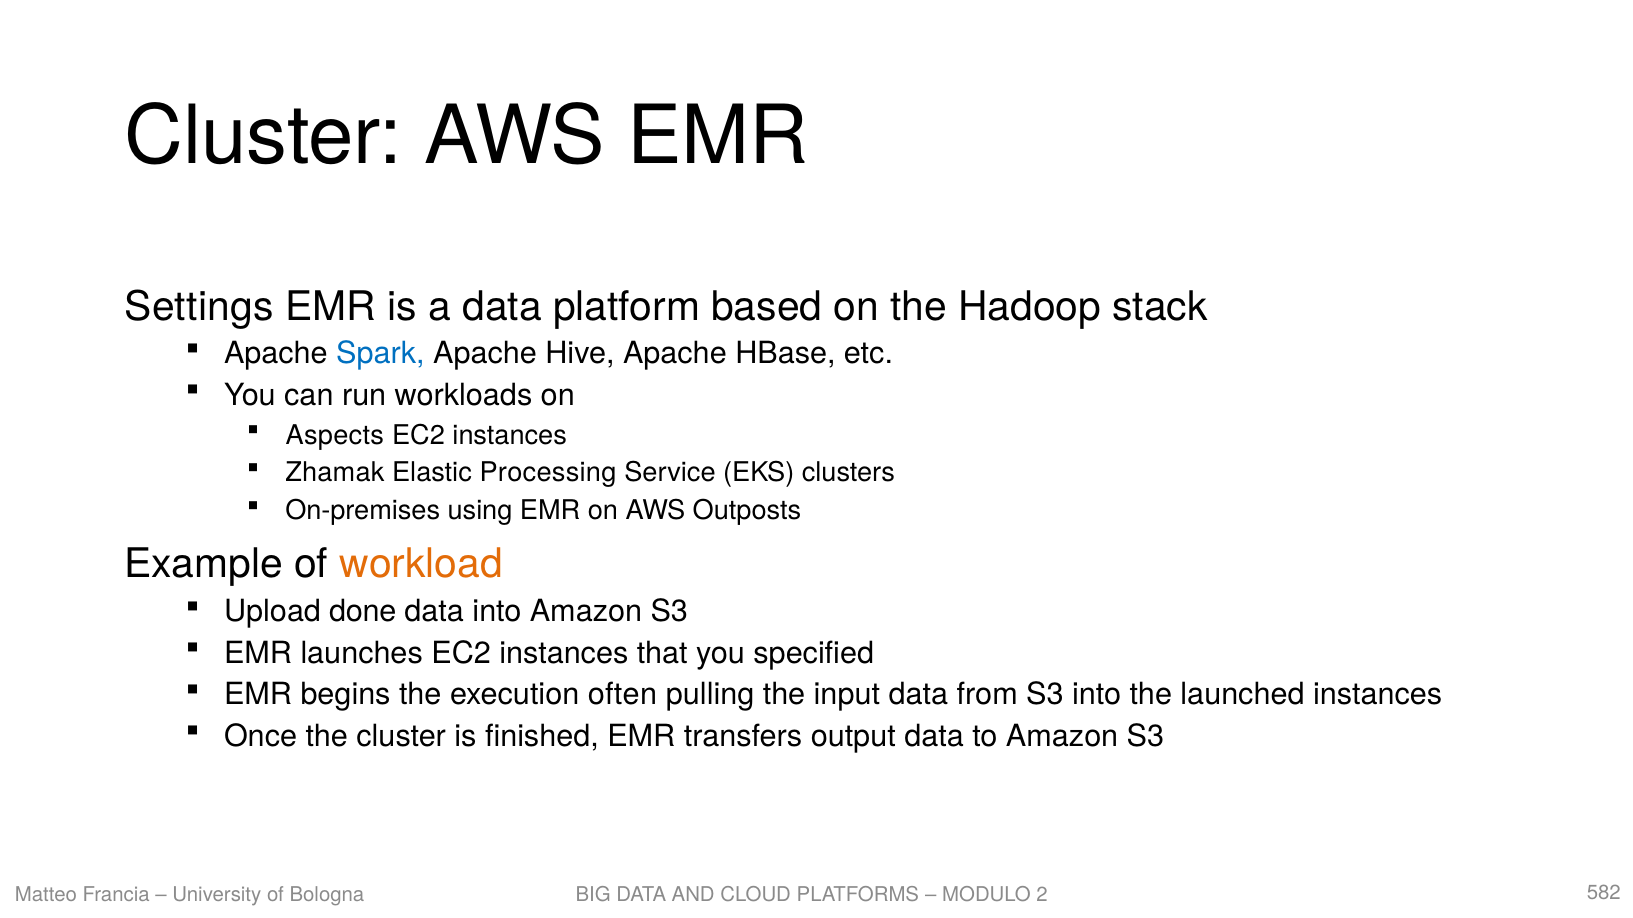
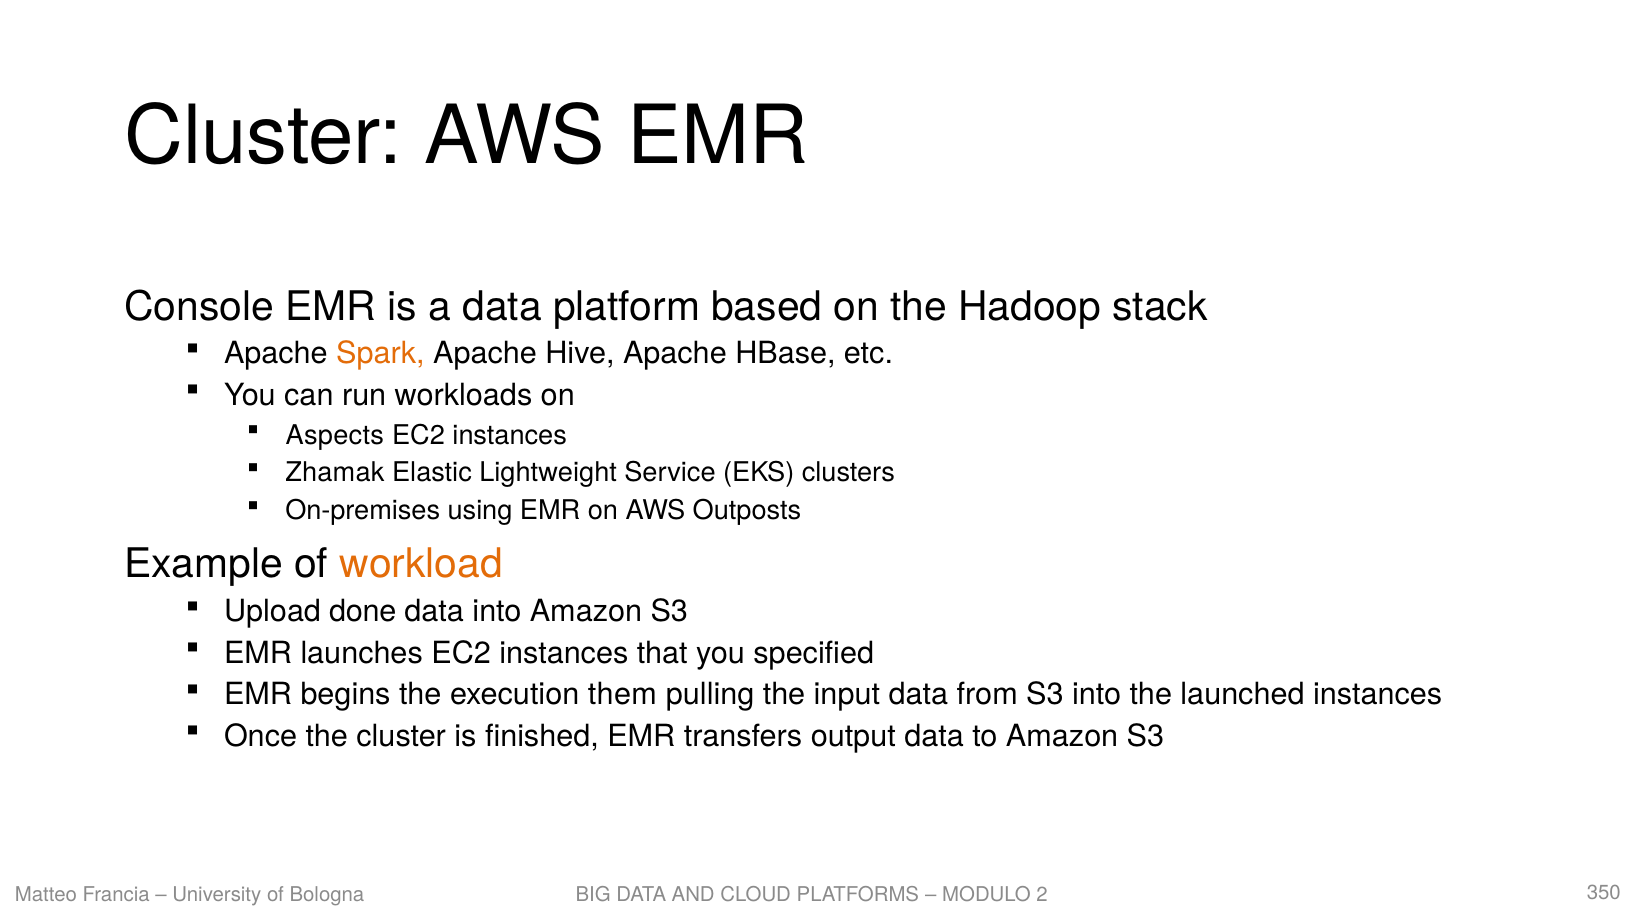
Settings: Settings -> Console
Spark colour: blue -> orange
Processing: Processing -> Lightweight
often: often -> them
582: 582 -> 350
